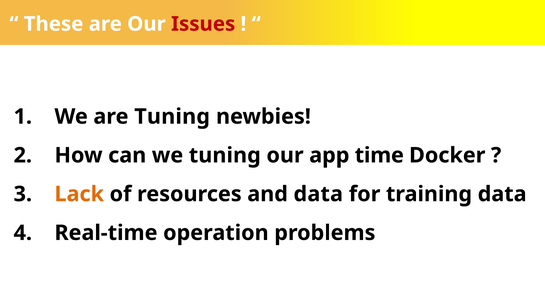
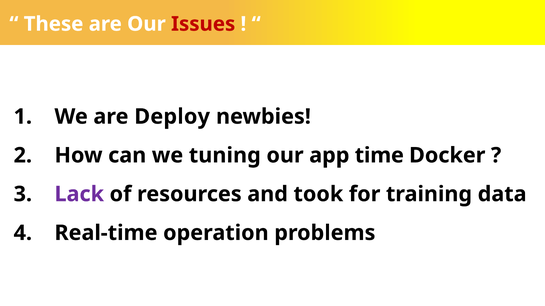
are Tuning: Tuning -> Deploy
Lack colour: orange -> purple
and data: data -> took
